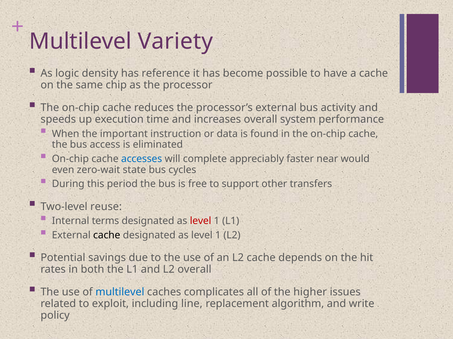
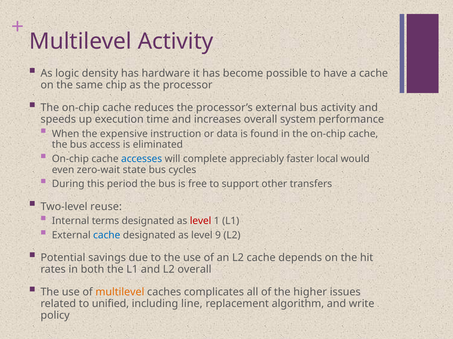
Multilevel Variety: Variety -> Activity
reference: reference -> hardware
important: important -> expensive
near: near -> local
cache at (107, 236) colour: black -> blue
1 at (218, 236): 1 -> 9
multilevel at (120, 293) colour: blue -> orange
exploit: exploit -> unified
